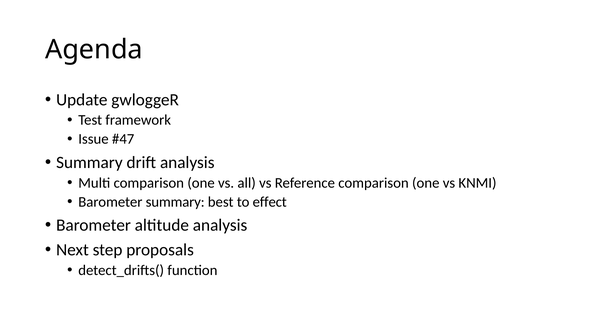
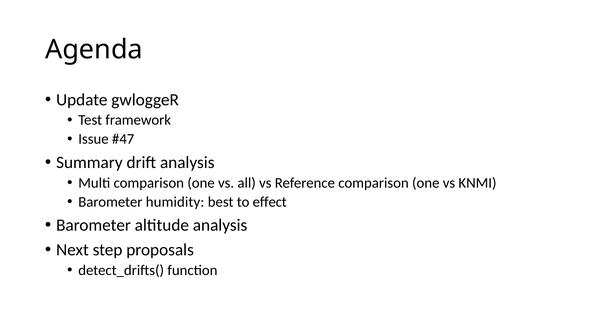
Barometer summary: summary -> humidity
